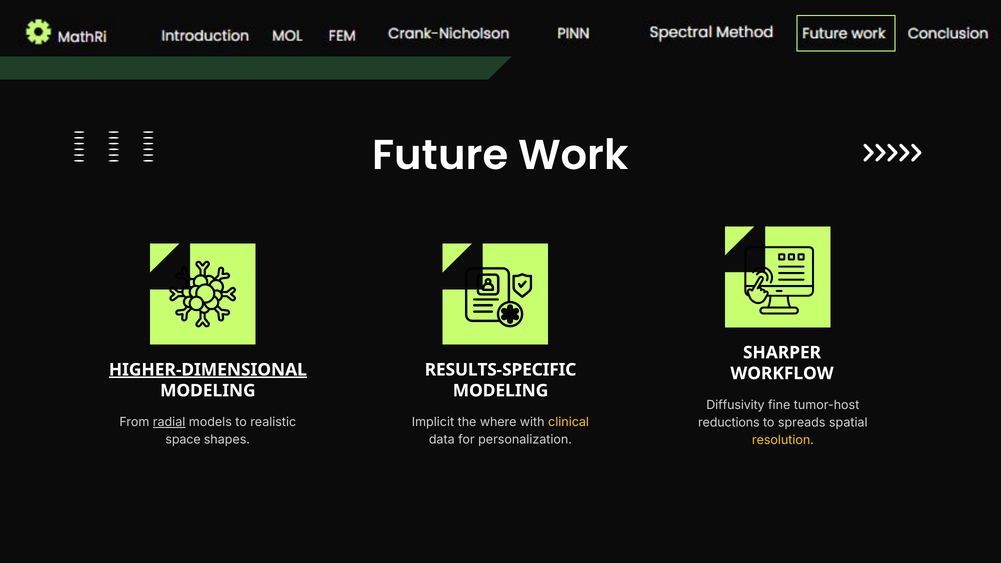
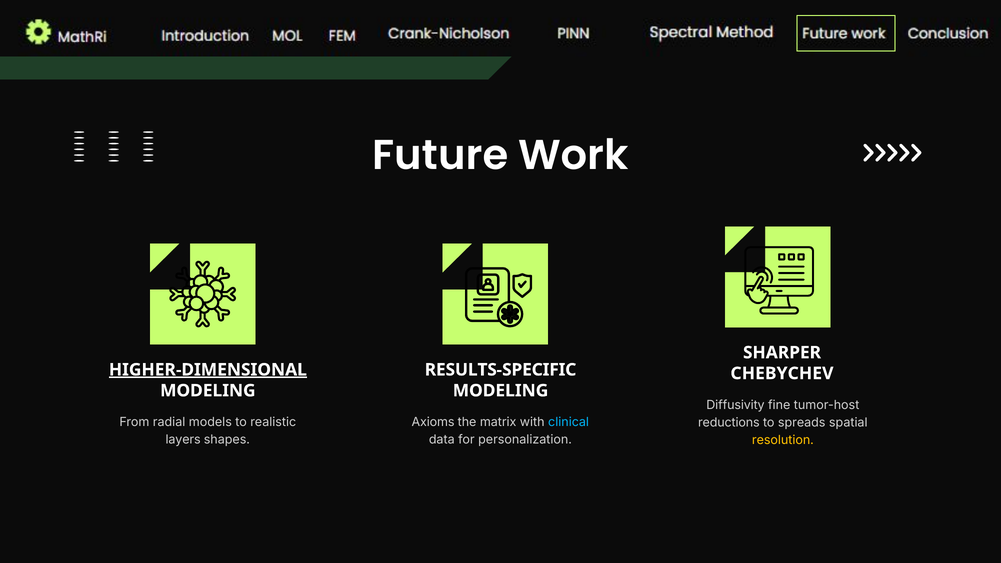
WORKFLOW: WORKFLOW -> CHEBYCHEV
radial underline: present -> none
Implicit: Implicit -> Axioms
where: where -> matrix
clinical colour: yellow -> light blue
space: space -> layers
